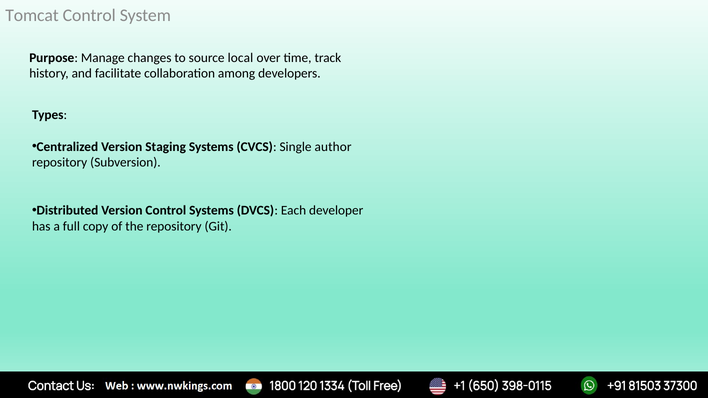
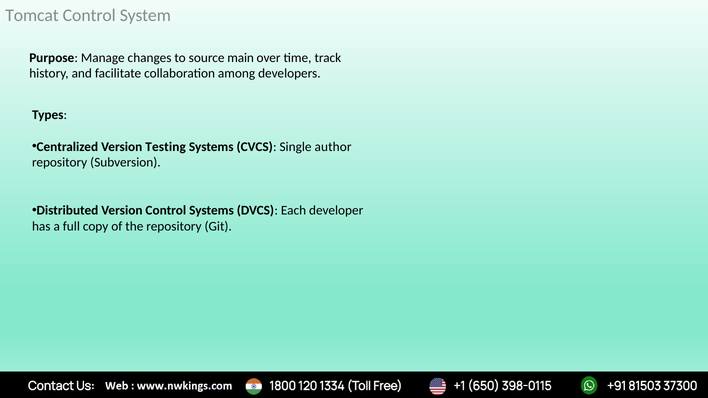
local: local -> main
Staging: Staging -> Testing
